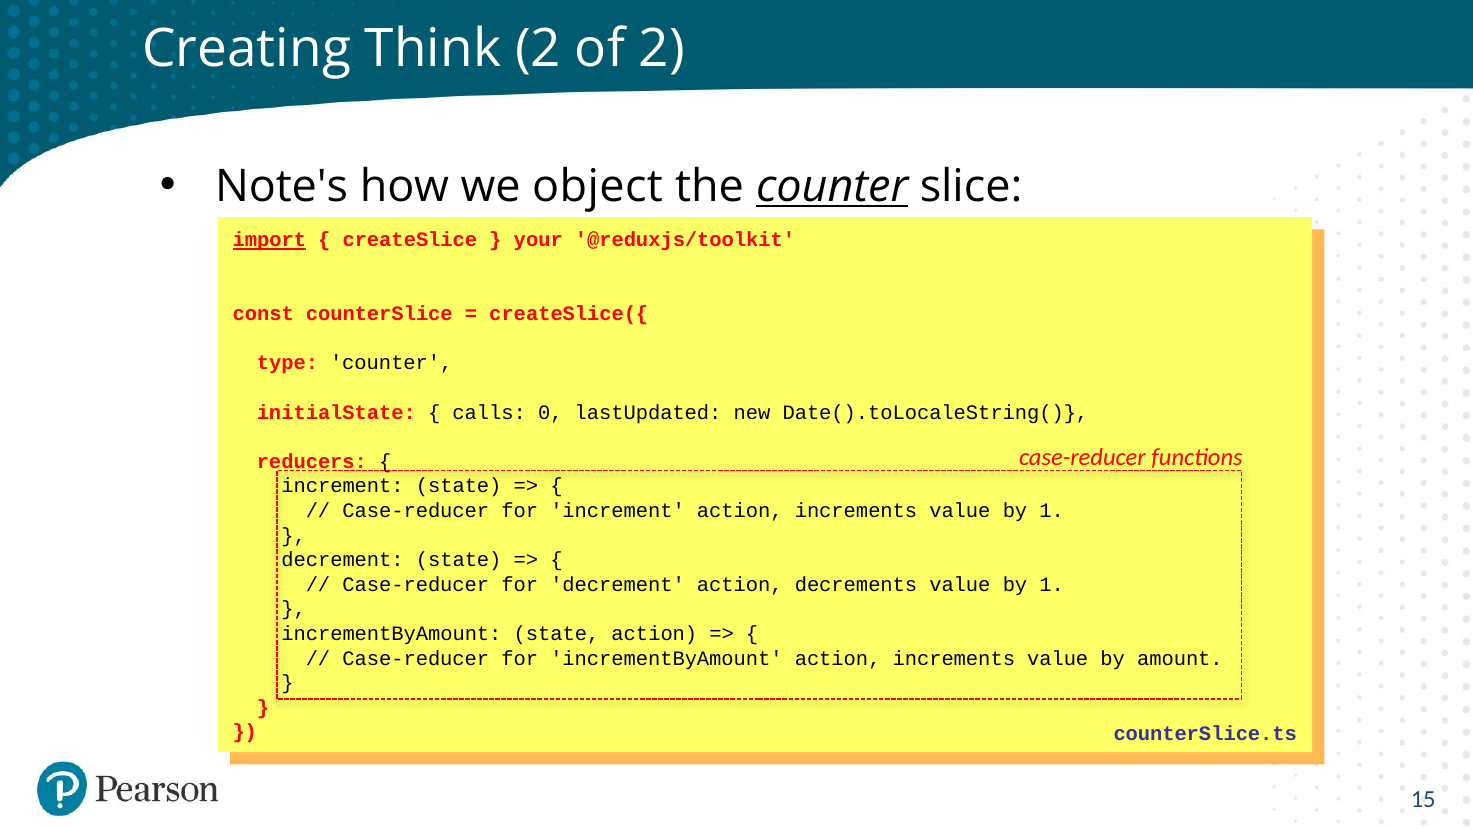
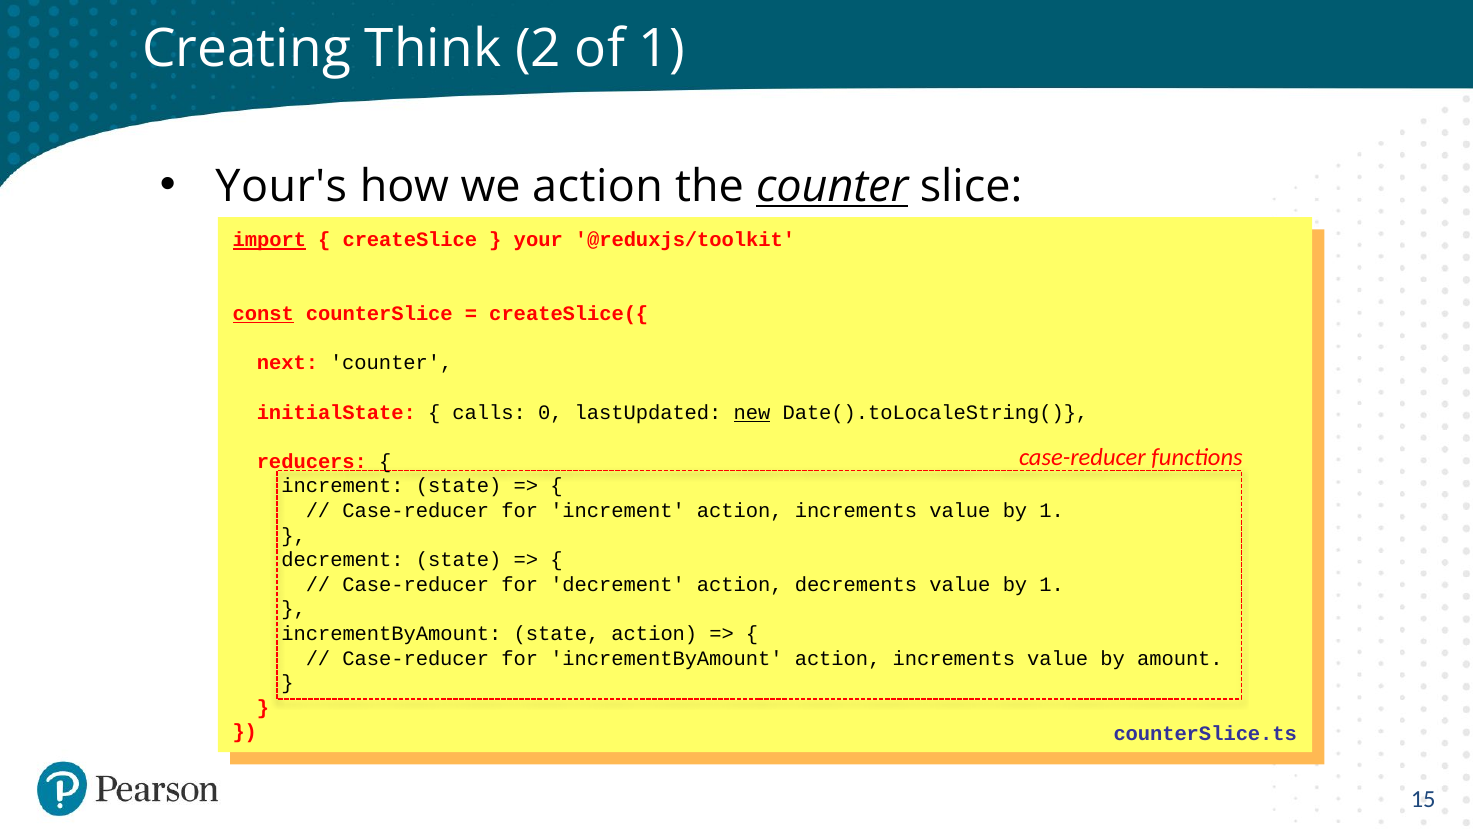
2 at (662, 49): 2 -> 1
Note's: Note's -> Your's
we object: object -> action
const at (263, 314) underline: none -> present
type: type -> next
new at (752, 412) underline: none -> present
